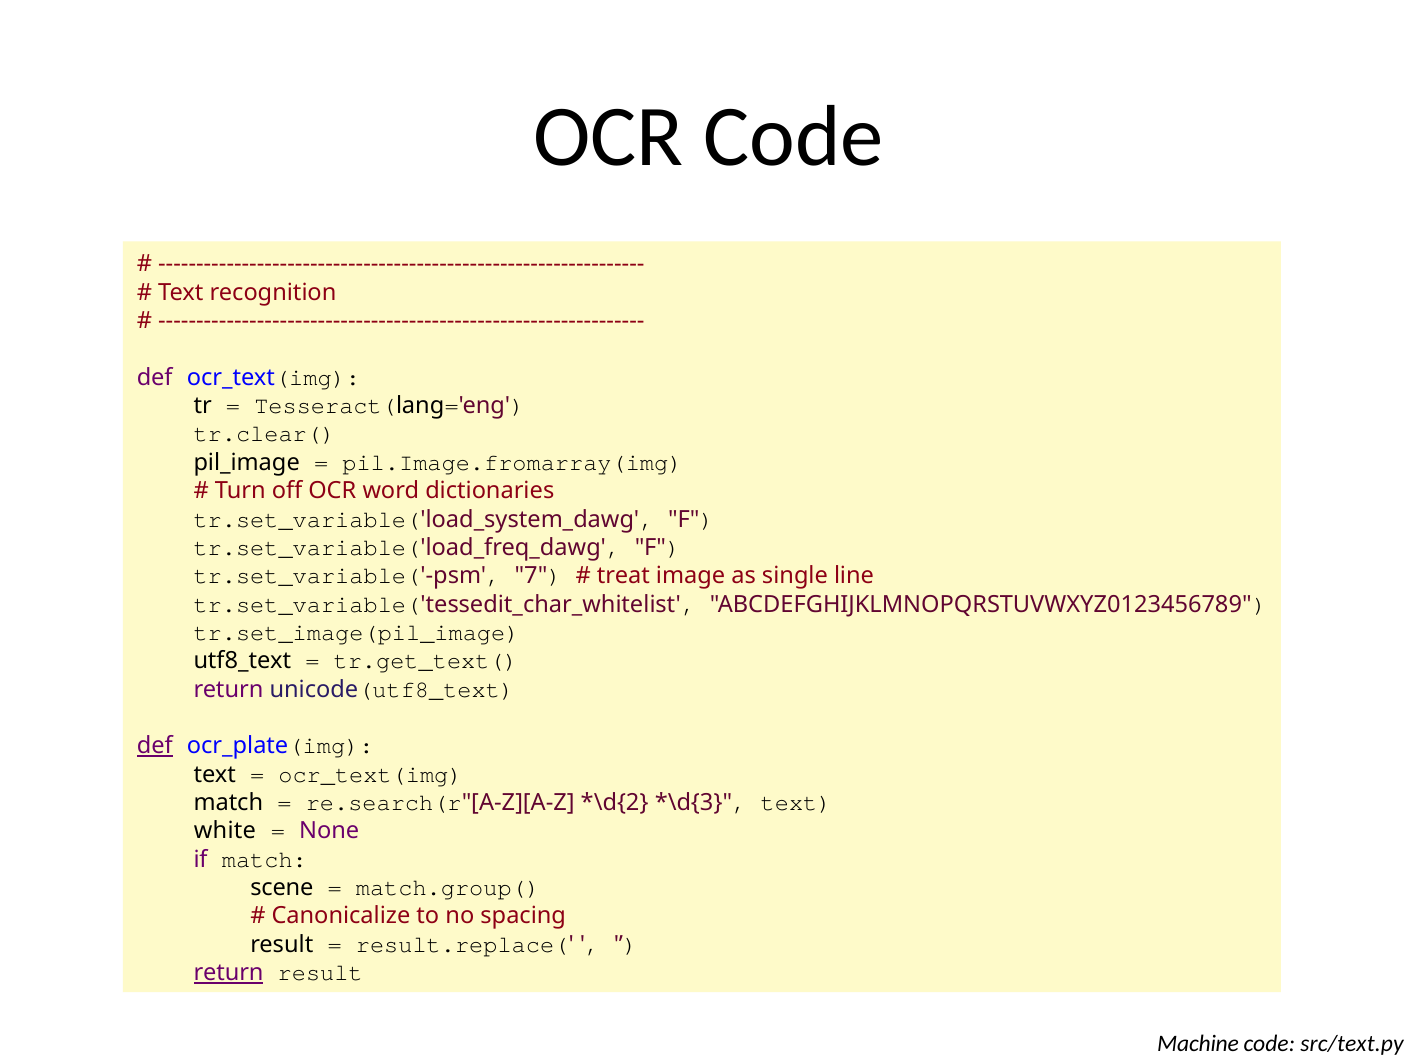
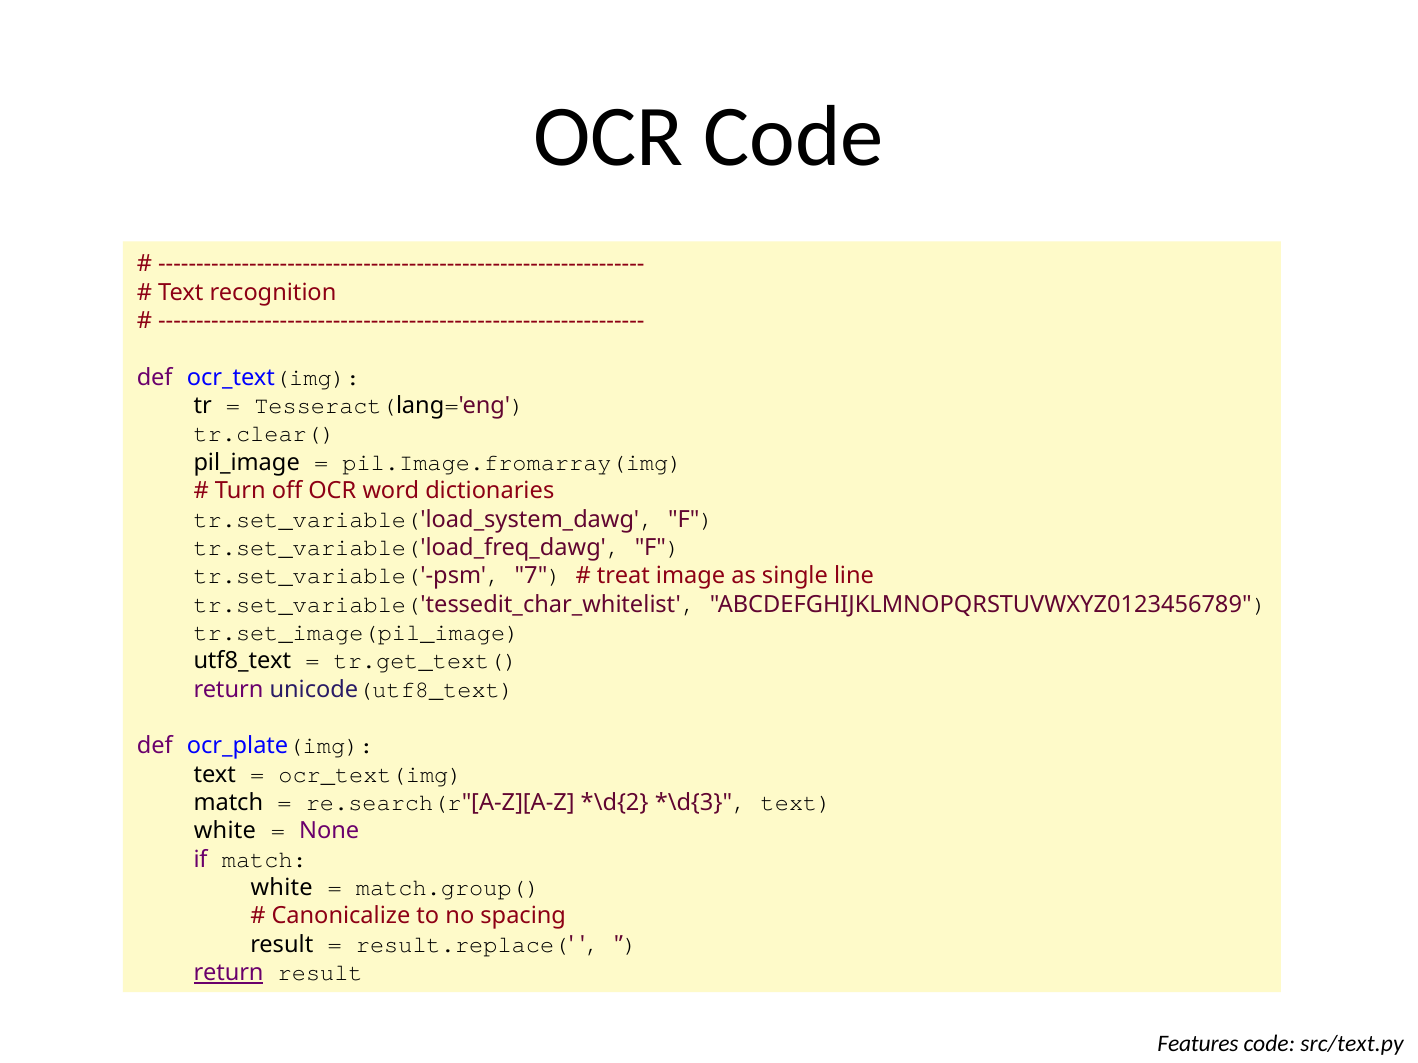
def at (155, 746) underline: present -> none
scene at (282, 888): scene -> white
Machine: Machine -> Features
